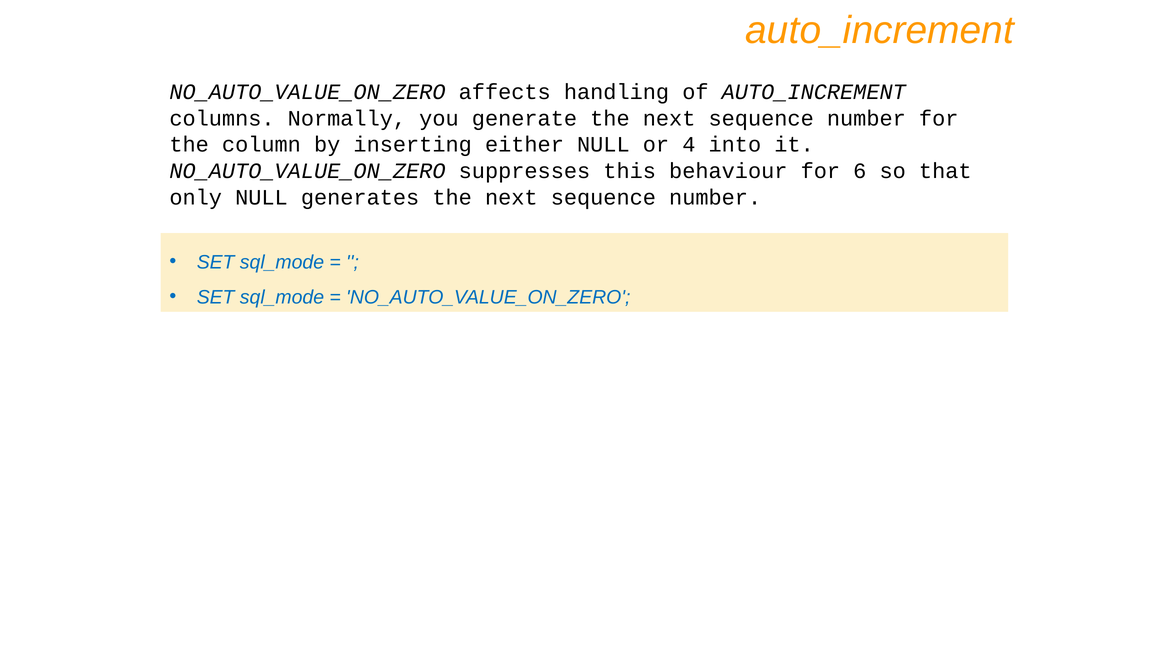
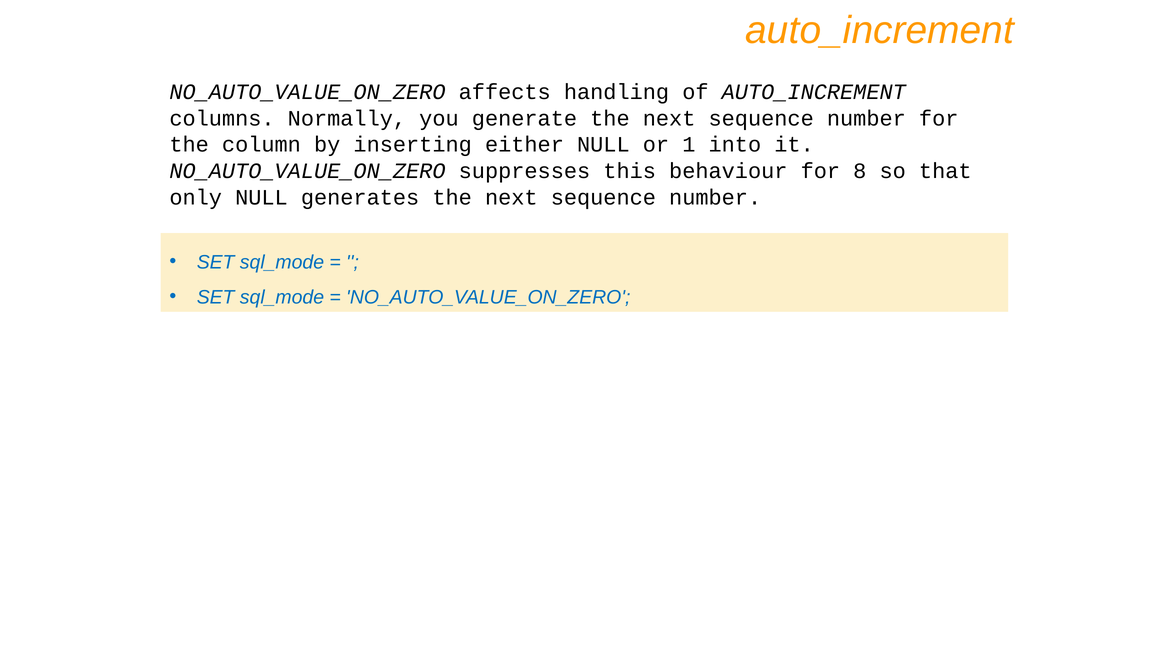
4: 4 -> 1
6: 6 -> 8
